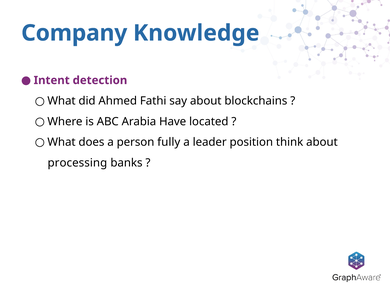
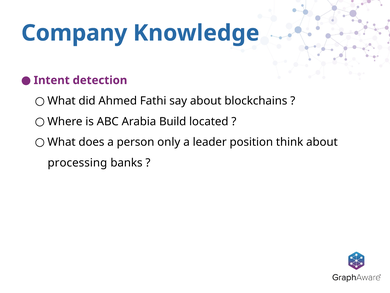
Have: Have -> Build
fully: fully -> only
